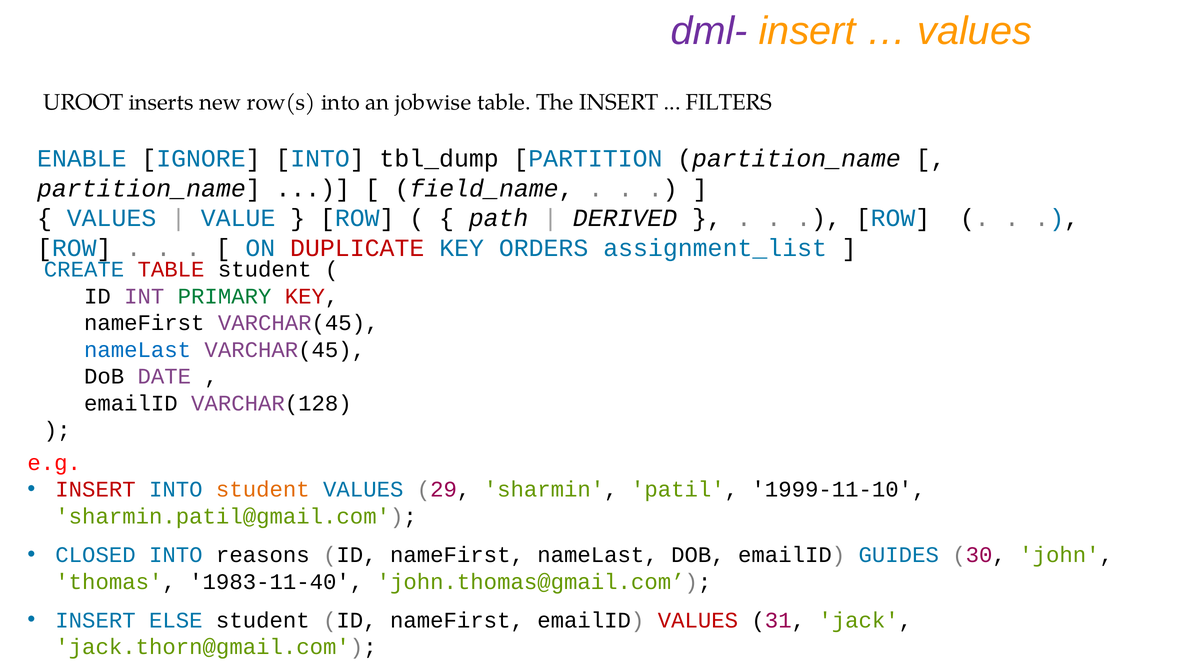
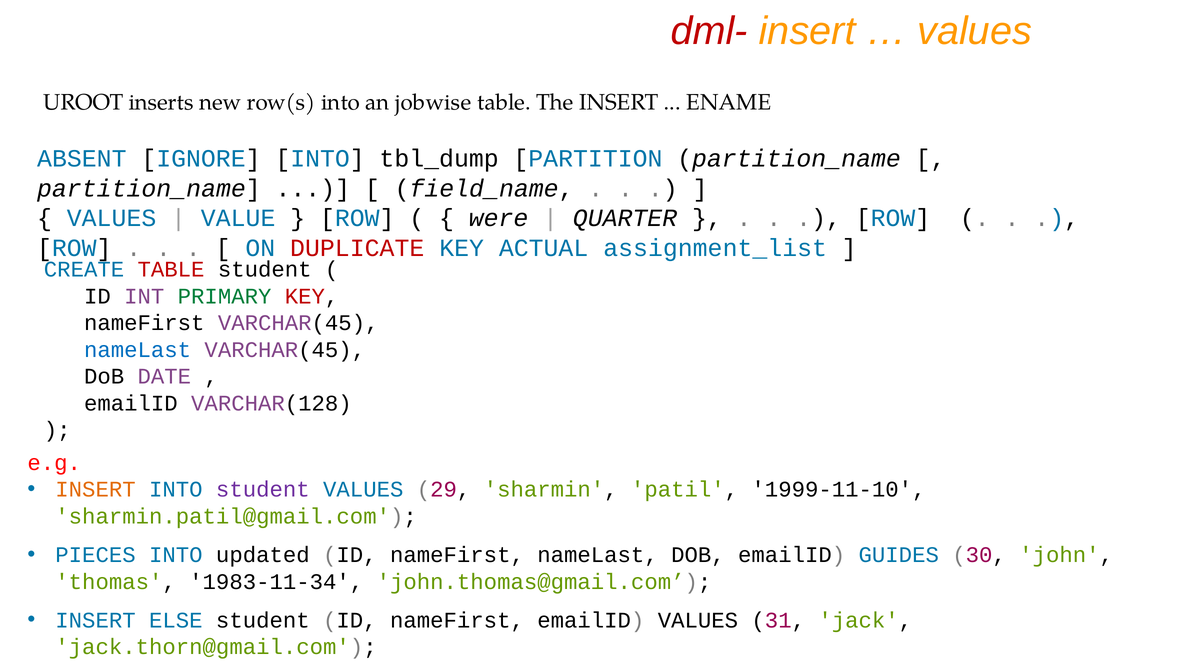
dml- colour: purple -> red
FILTERS: FILTERS -> ENAME
ENABLE: ENABLE -> ABSENT
path: path -> were
DERIVED: DERIVED -> QUARTER
ORDERS: ORDERS -> ACTUAL
INSERT at (96, 490) colour: red -> orange
student at (263, 490) colour: orange -> purple
CLOSED: CLOSED -> PIECES
reasons: reasons -> updated
1983-11-40: 1983-11-40 -> 1983-11-34
VALUES at (698, 621) colour: red -> black
